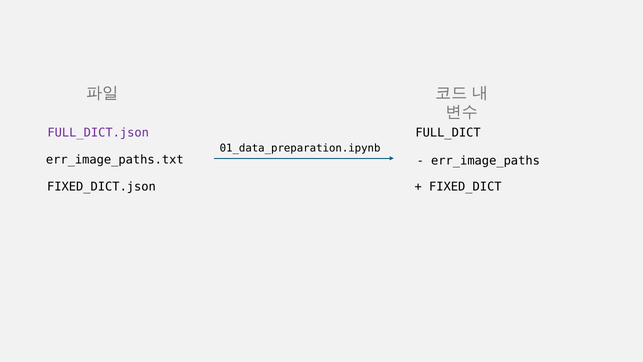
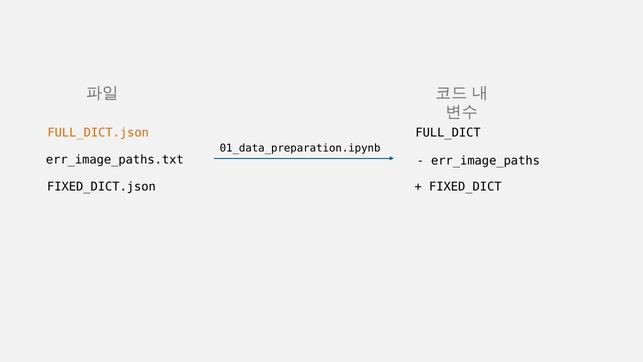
FULL_DICT.json colour: purple -> orange
